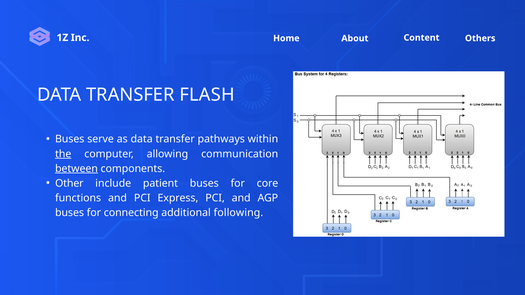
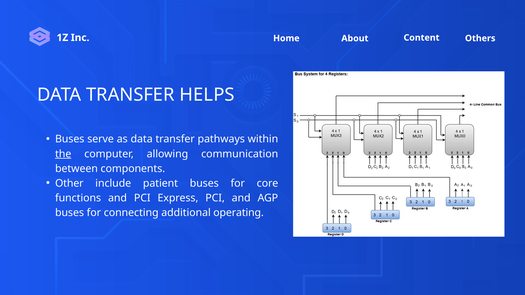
FLASH: FLASH -> HELPS
between underline: present -> none
following: following -> operating
